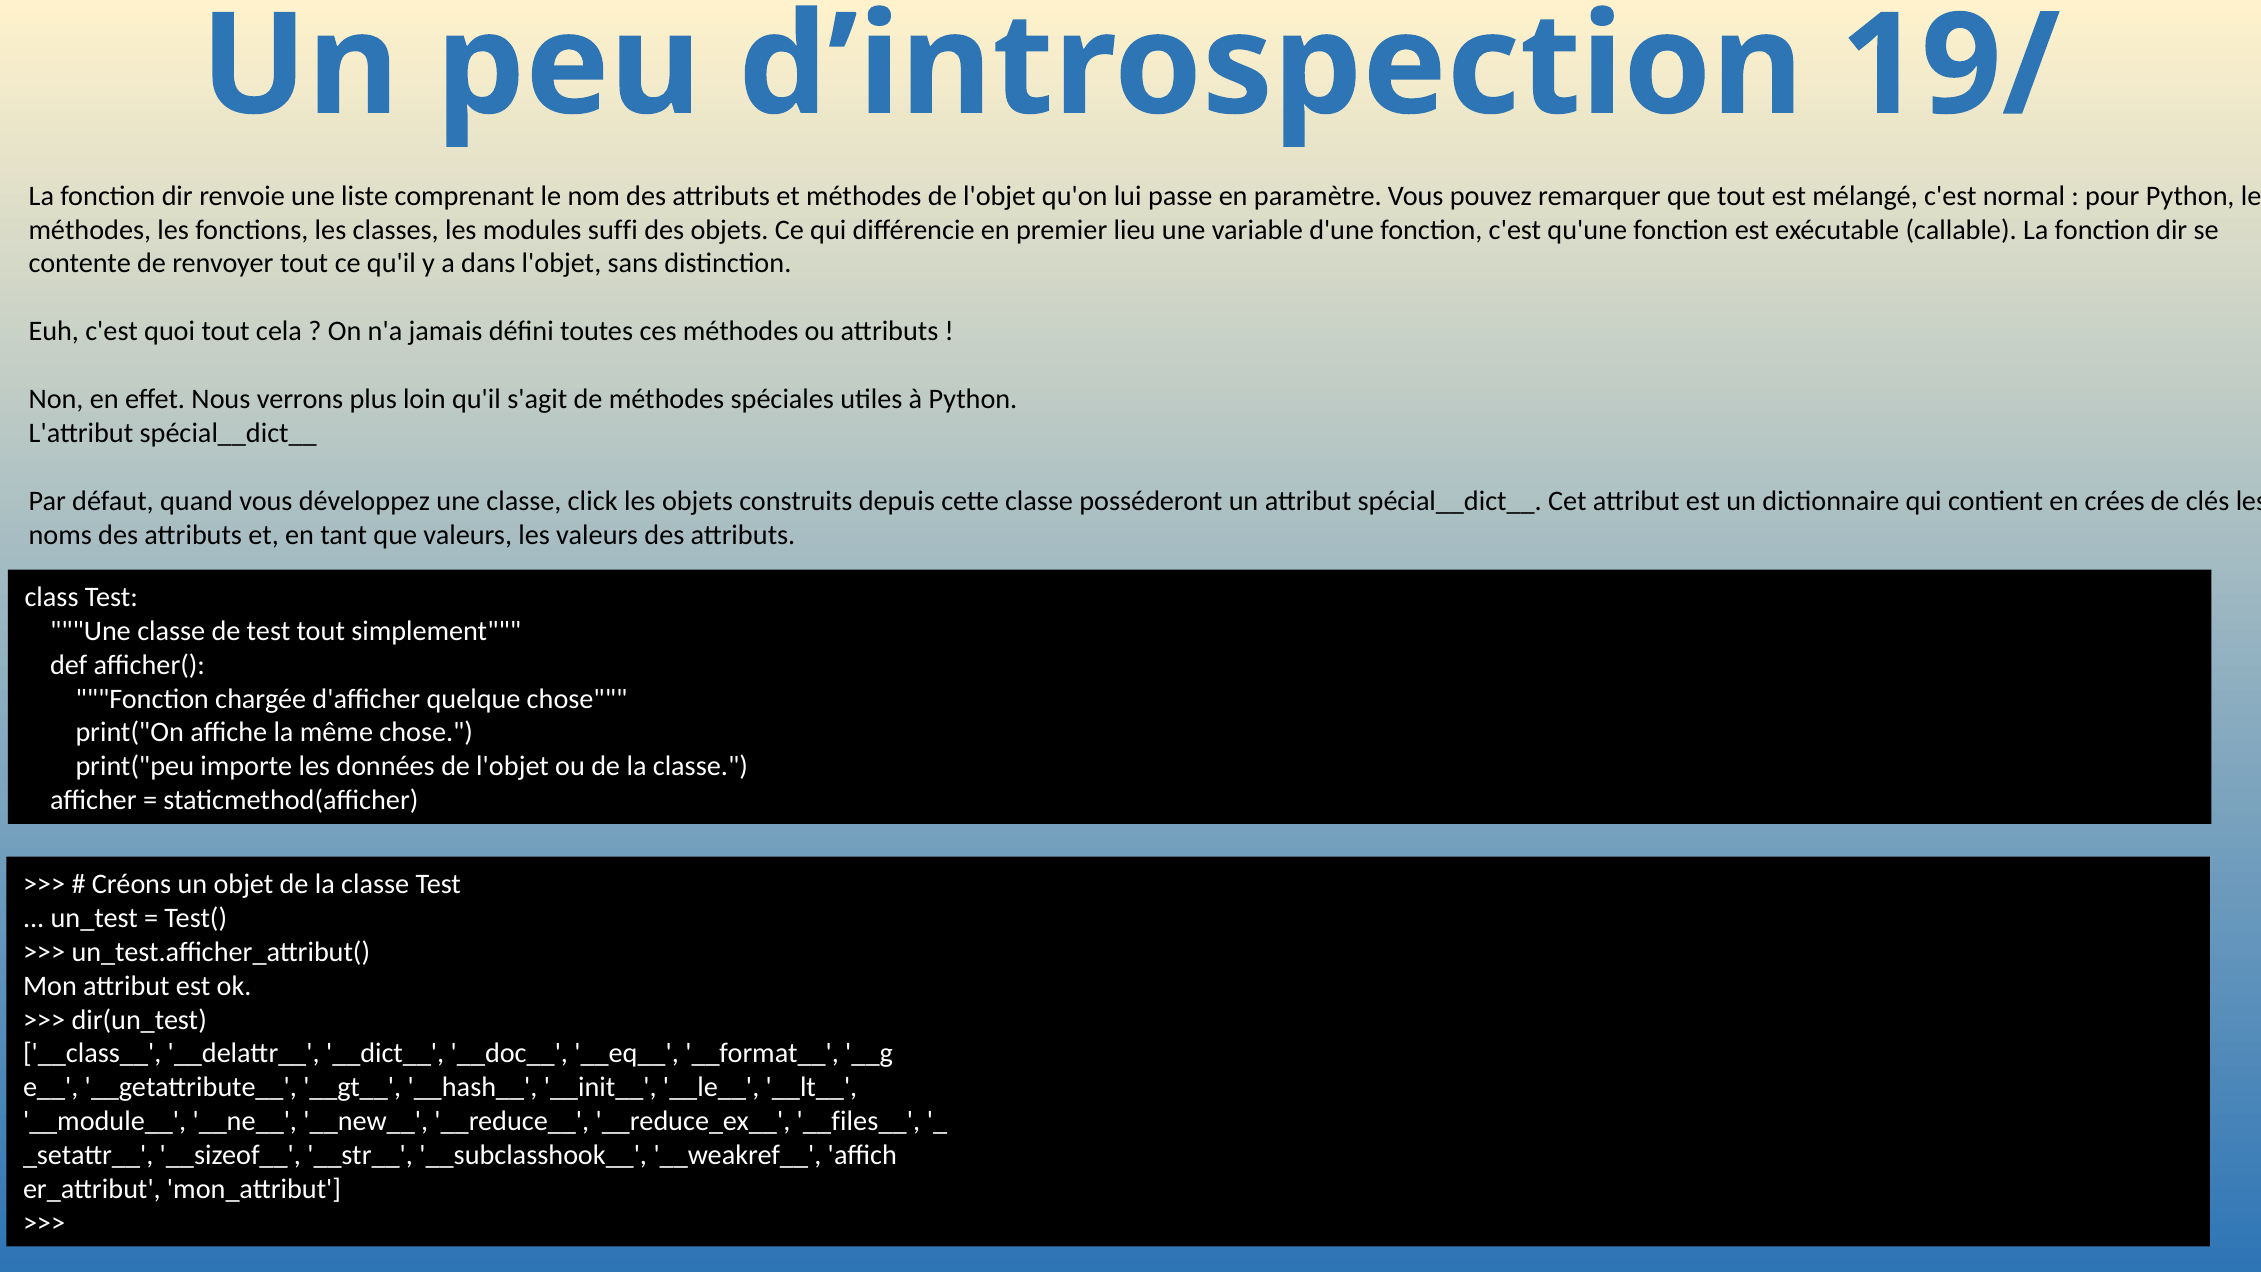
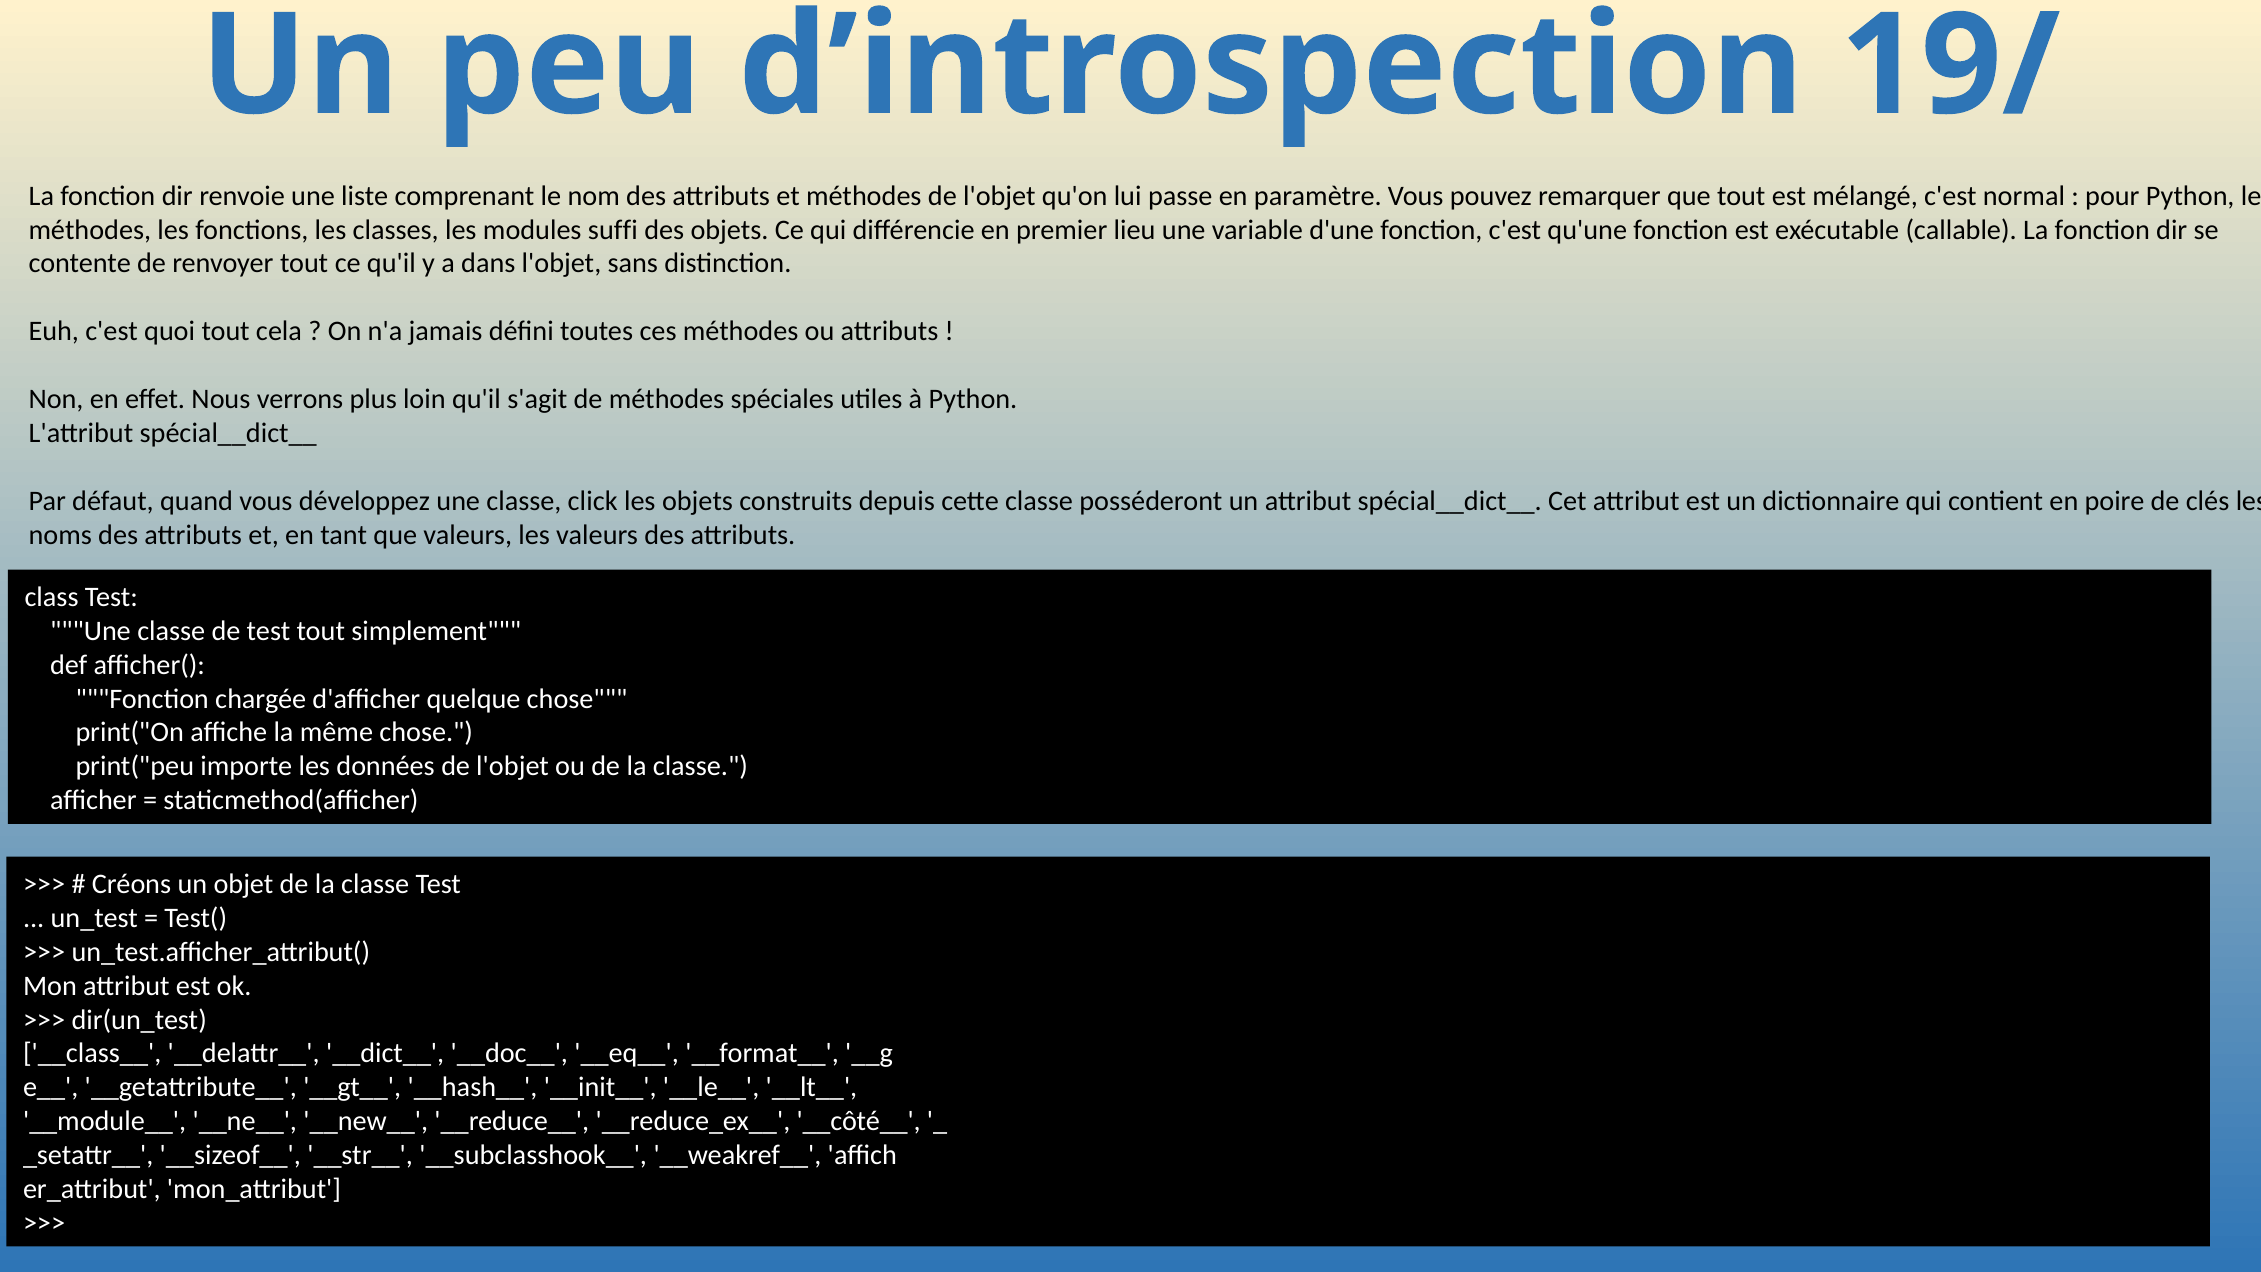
crées: crées -> poire
__files__: __files__ -> __côté__
